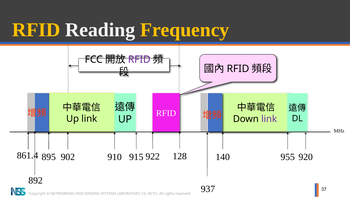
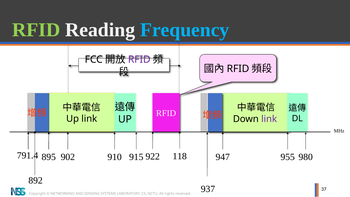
RFID at (36, 30) colour: yellow -> light green
Frequency colour: yellow -> light blue
861.4: 861.4 -> 791.4
128: 128 -> 118
140: 140 -> 947
920: 920 -> 980
